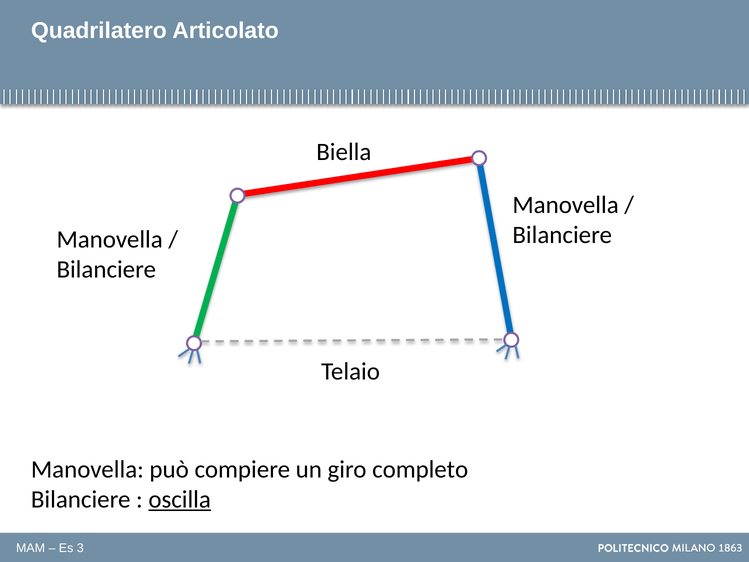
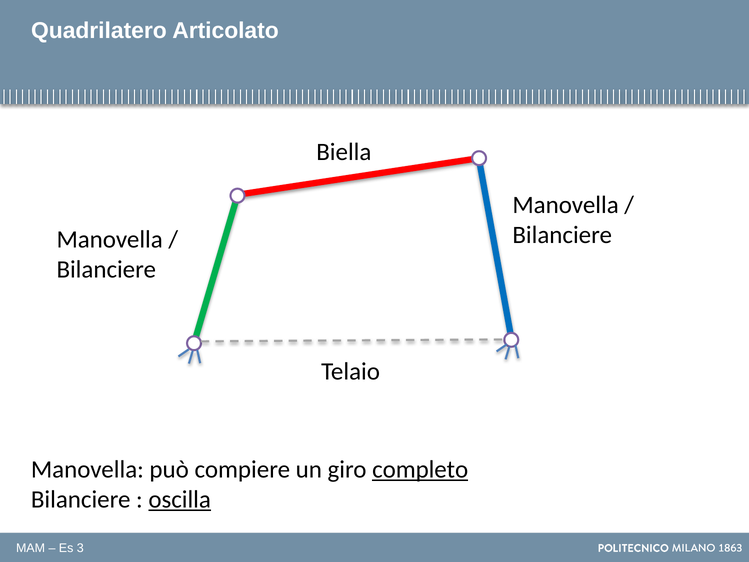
completo underline: none -> present
